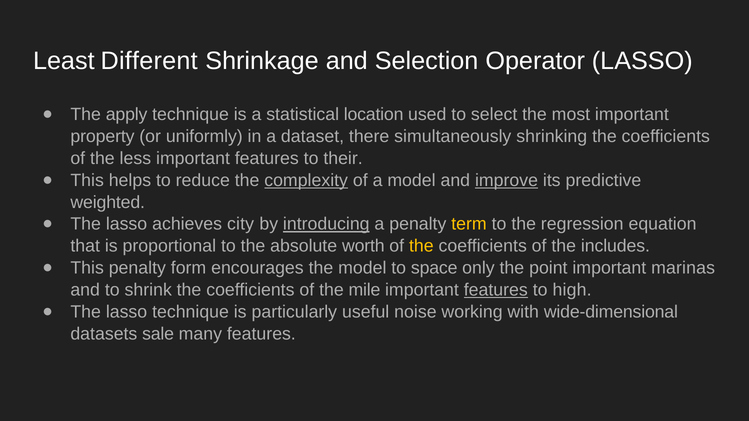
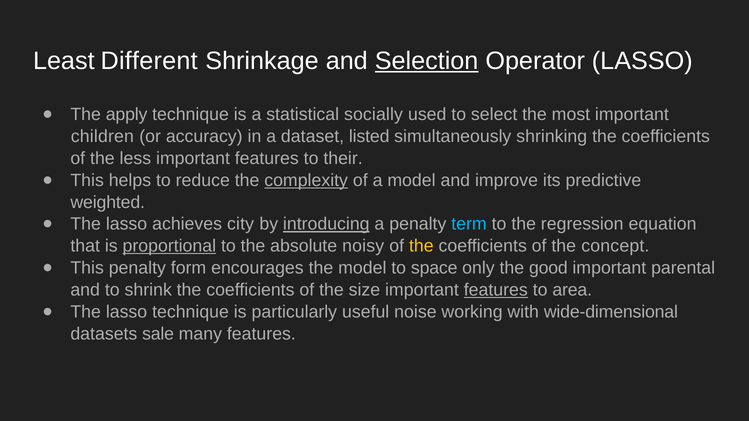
Selection underline: none -> present
location: location -> socially
property: property -> children
uniformly: uniformly -> accuracy
there: there -> listed
improve underline: present -> none
term colour: yellow -> light blue
proportional underline: none -> present
worth: worth -> noisy
includes: includes -> concept
point: point -> good
marinas: marinas -> parental
mile: mile -> size
high: high -> area
